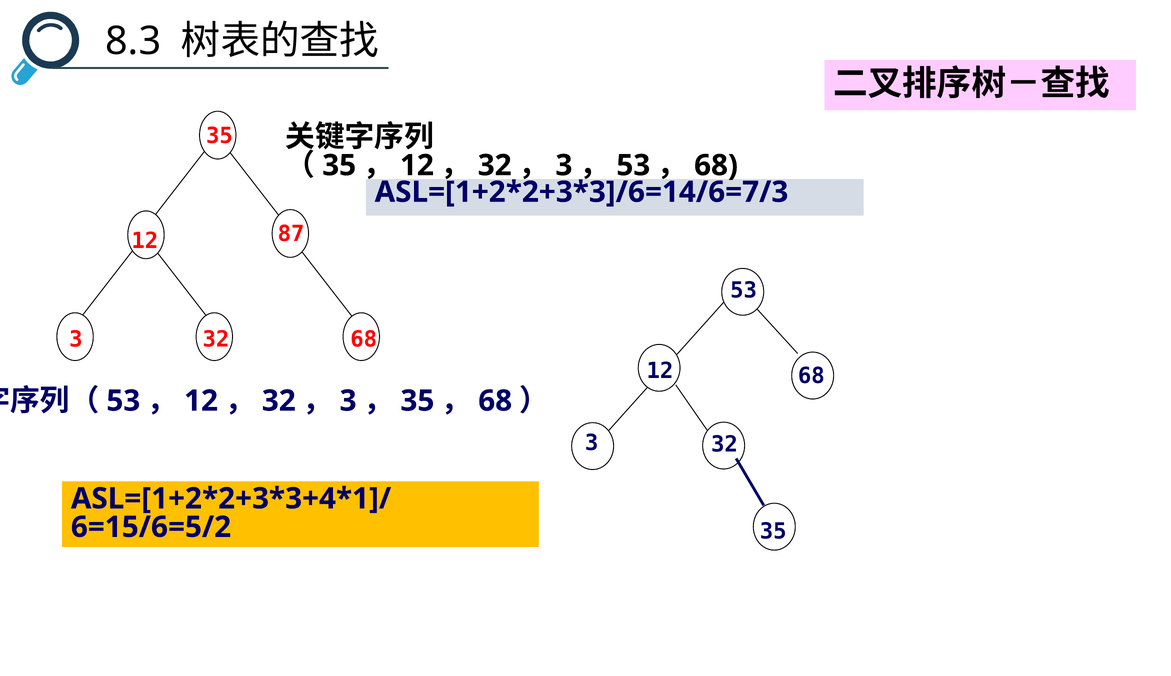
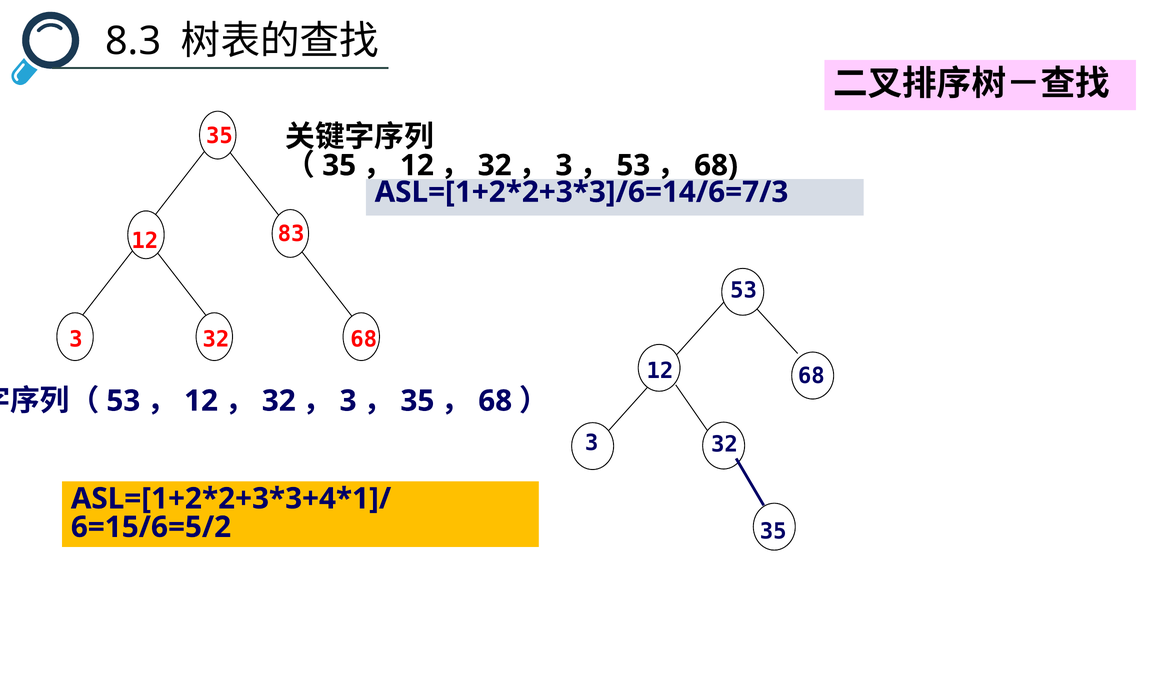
87: 87 -> 83
